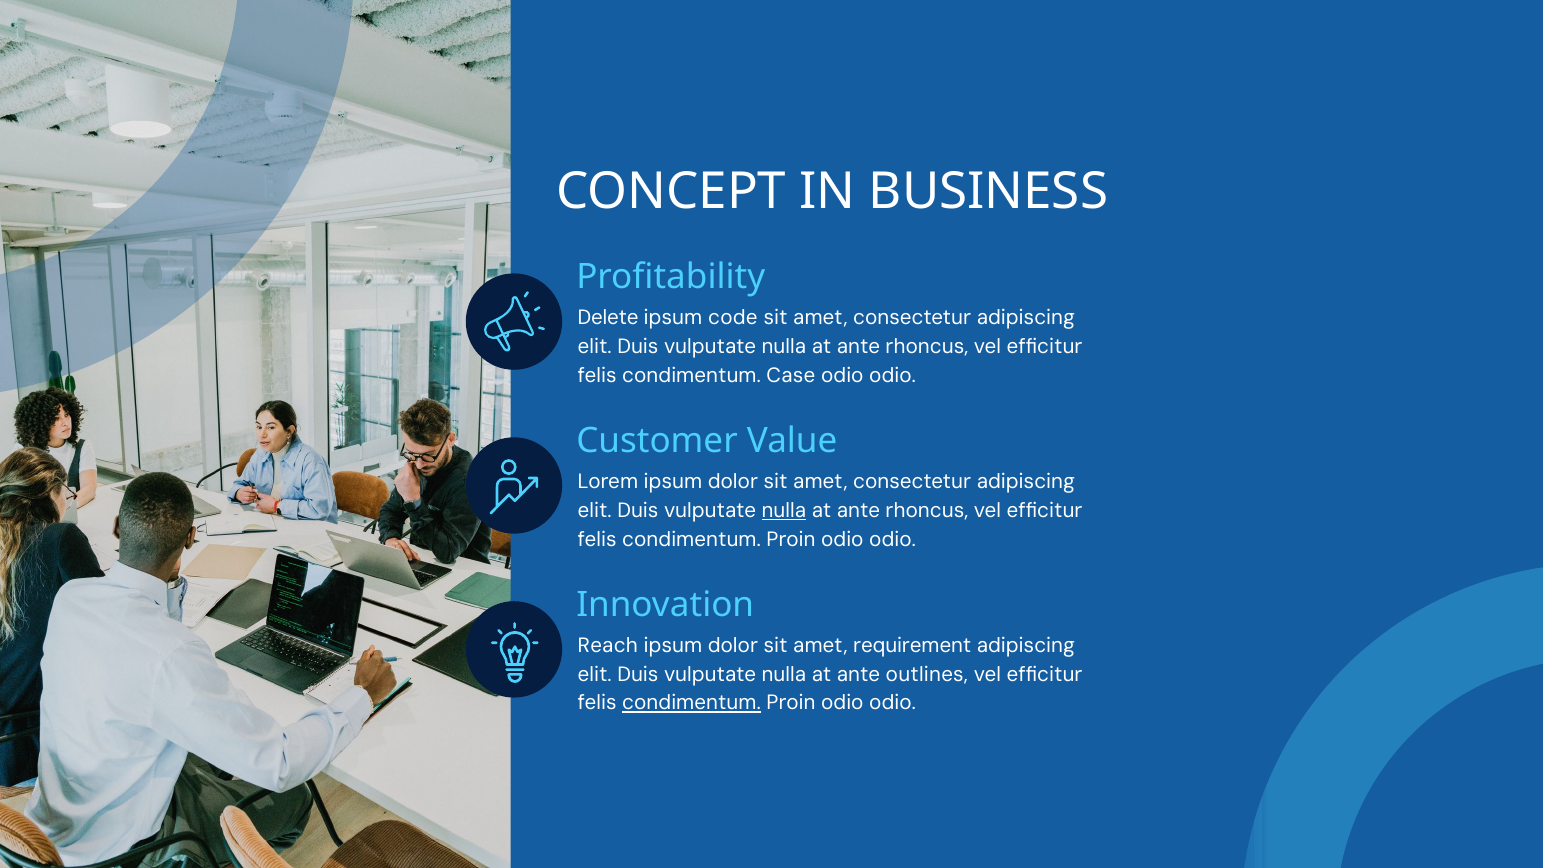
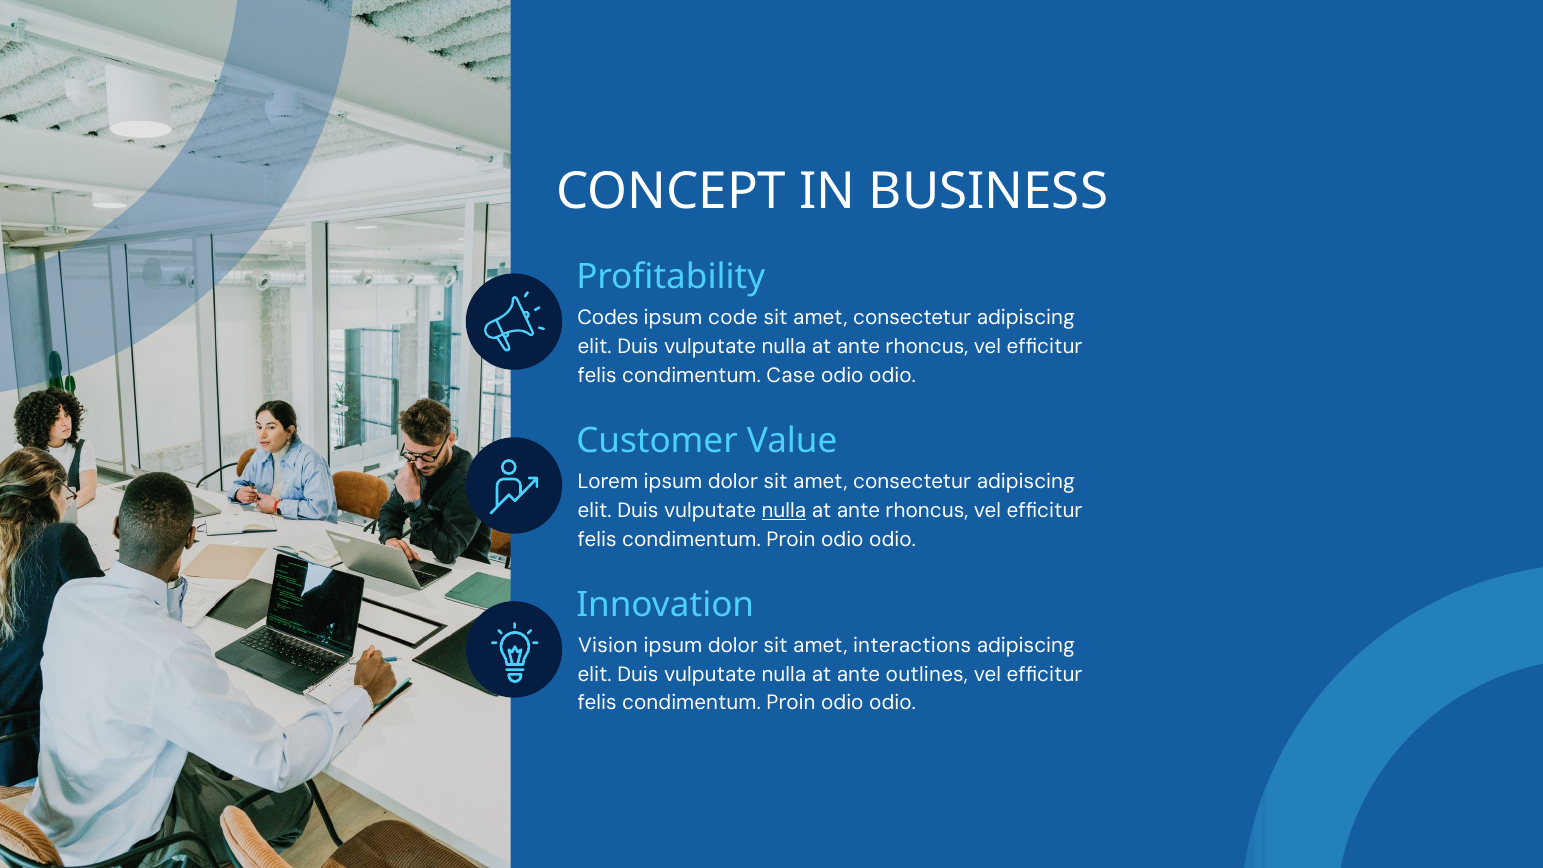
Delete: Delete -> Codes
Reach: Reach -> Vision
requirement: requirement -> interactions
condimentum at (692, 703) underline: present -> none
